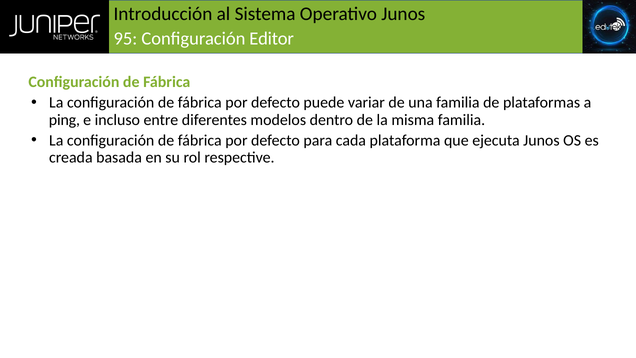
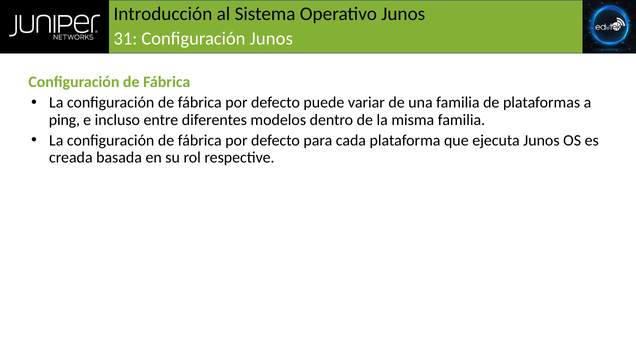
95: 95 -> 31
Configuración Editor: Editor -> Junos
